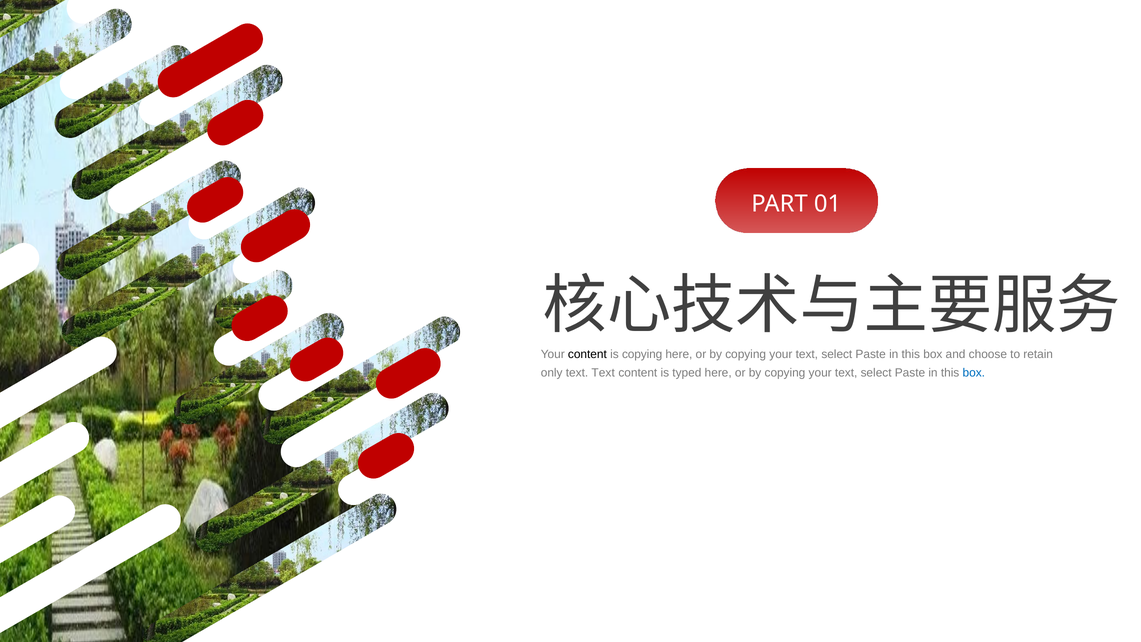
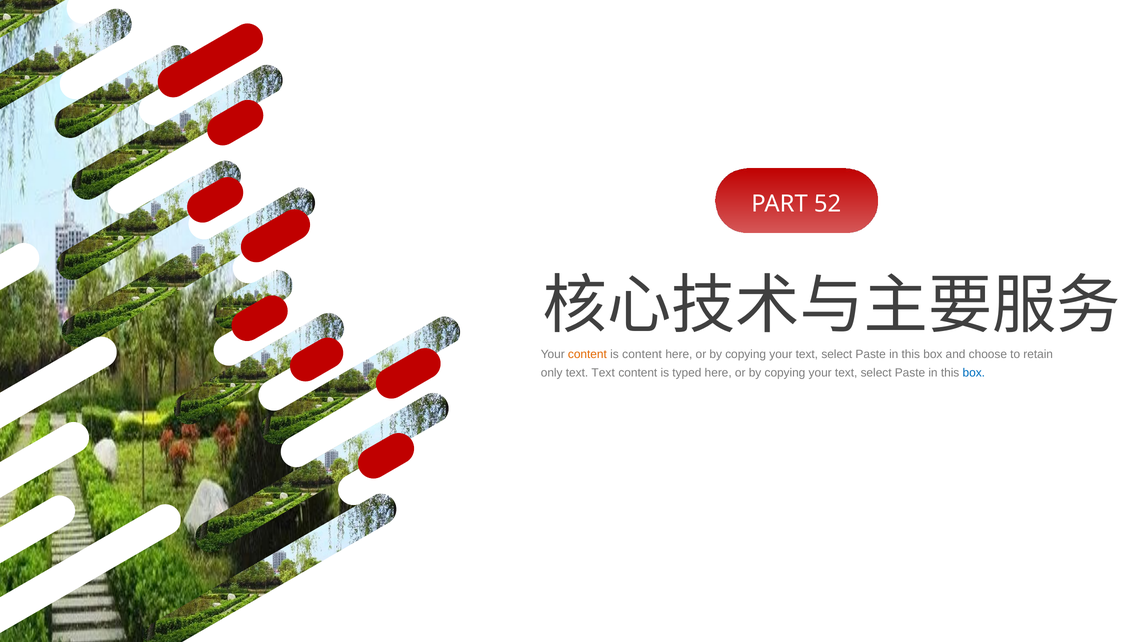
01: 01 -> 52
content at (587, 354) colour: black -> orange
is copying: copying -> content
